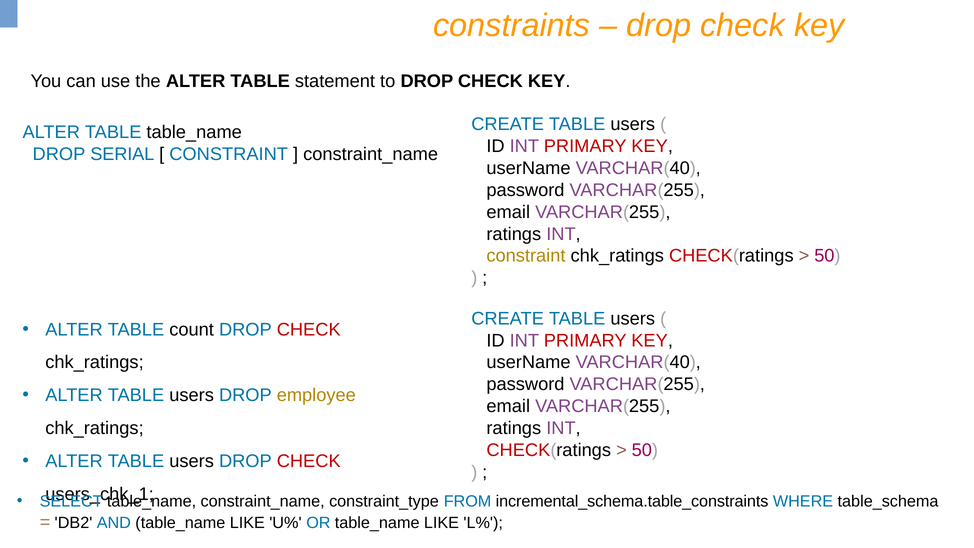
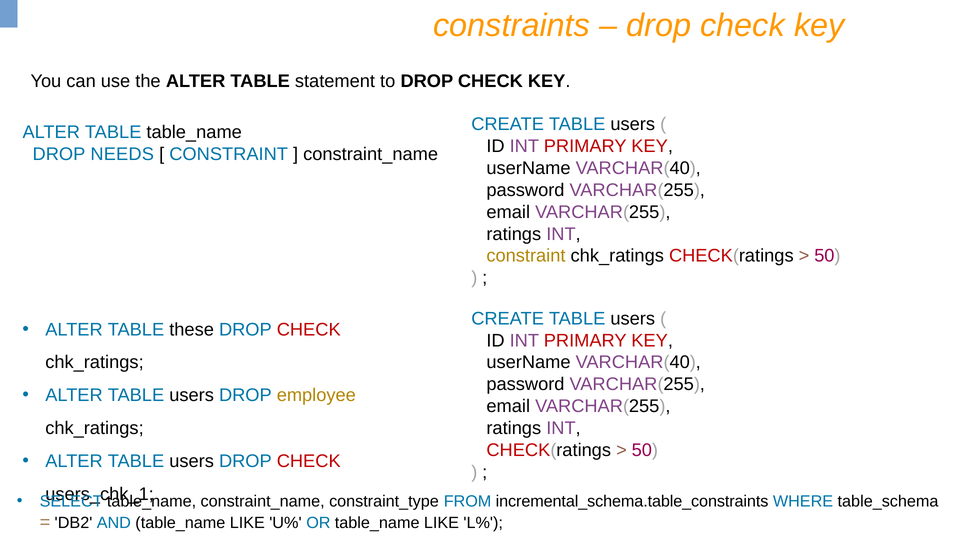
SERIAL: SERIAL -> NEEDS
count: count -> these
